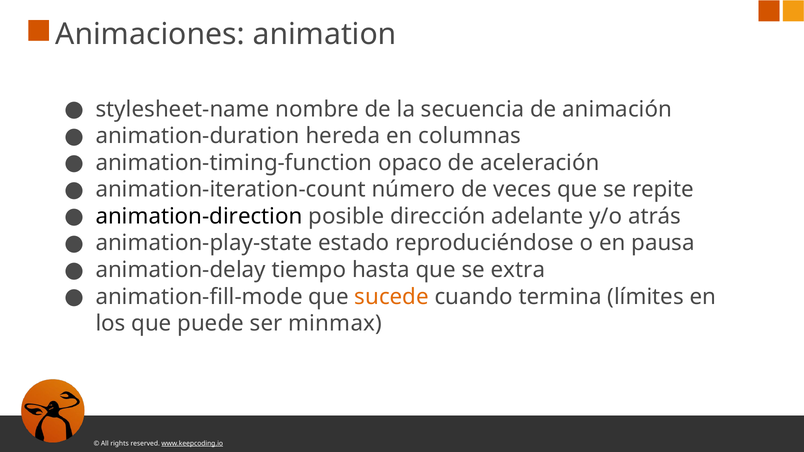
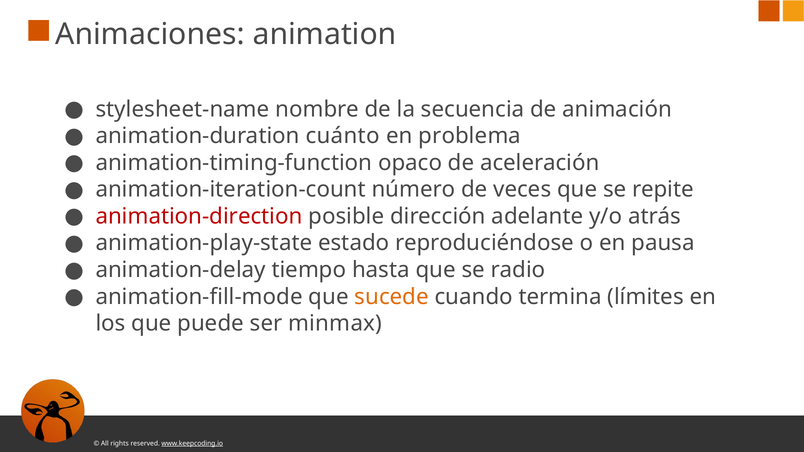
hereda: hereda -> cuánto
columnas: columnas -> problema
animation-direction colour: black -> red
extra: extra -> radio
